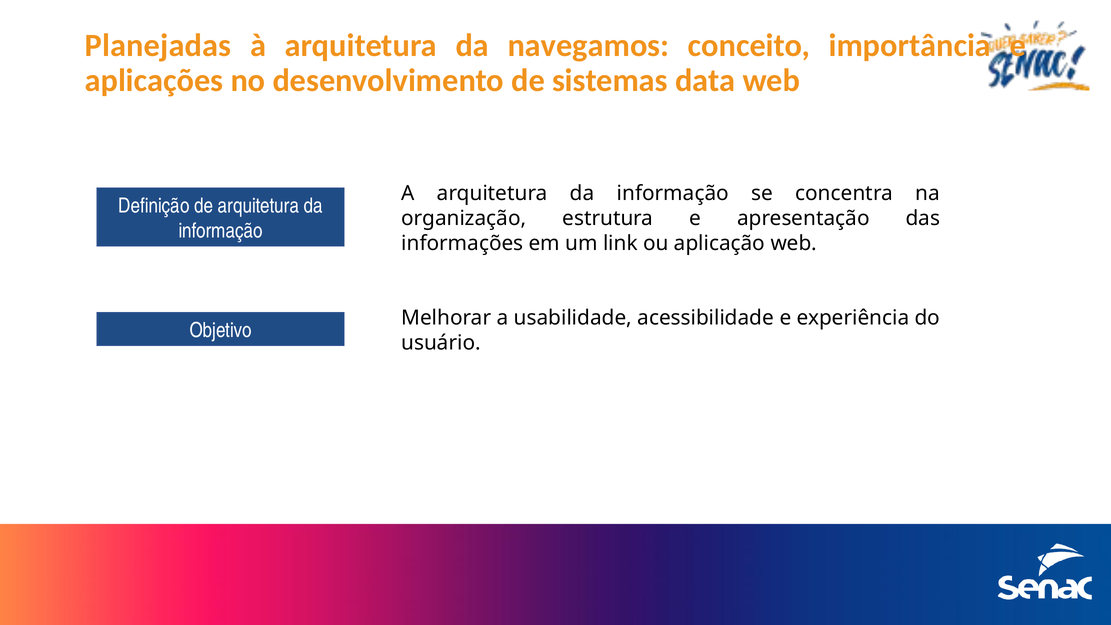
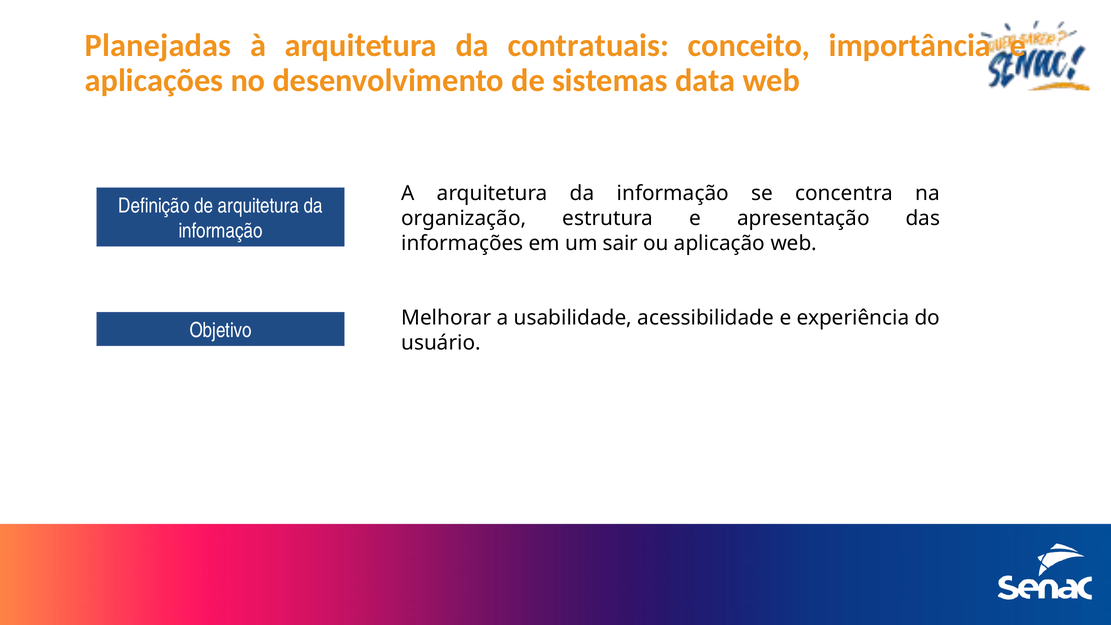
navegamos: navegamos -> contratuais
link: link -> sair
